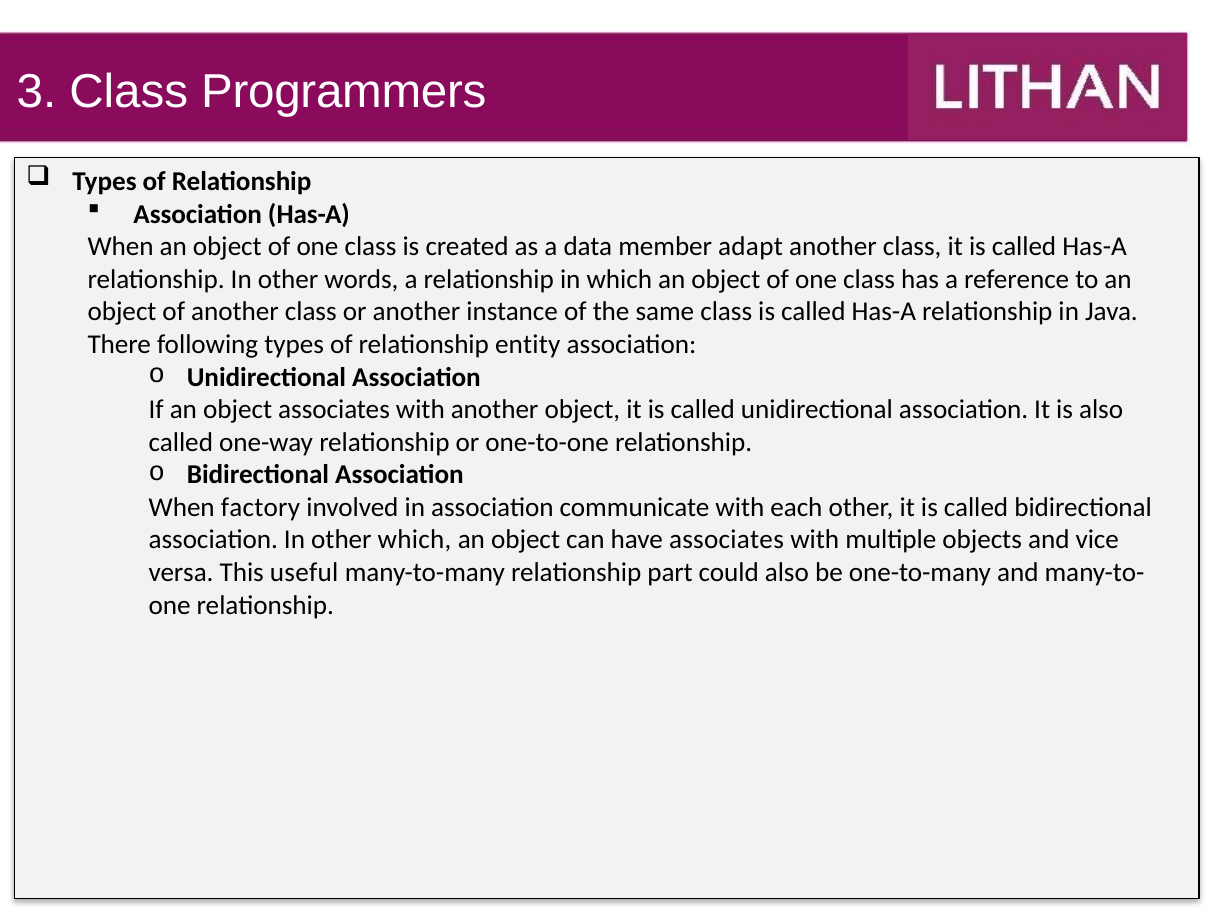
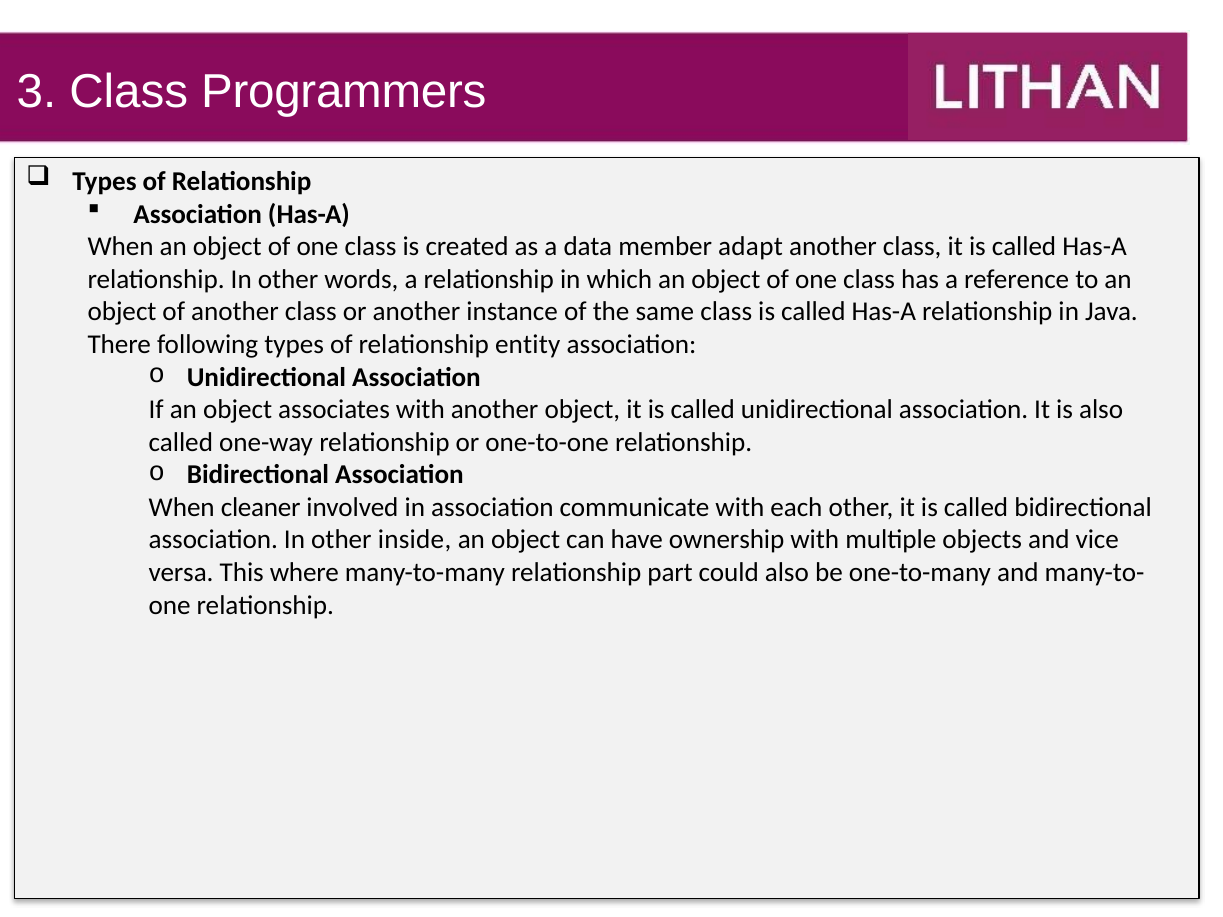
factory: factory -> cleaner
other which: which -> inside
have associates: associates -> ownership
useful: useful -> where
